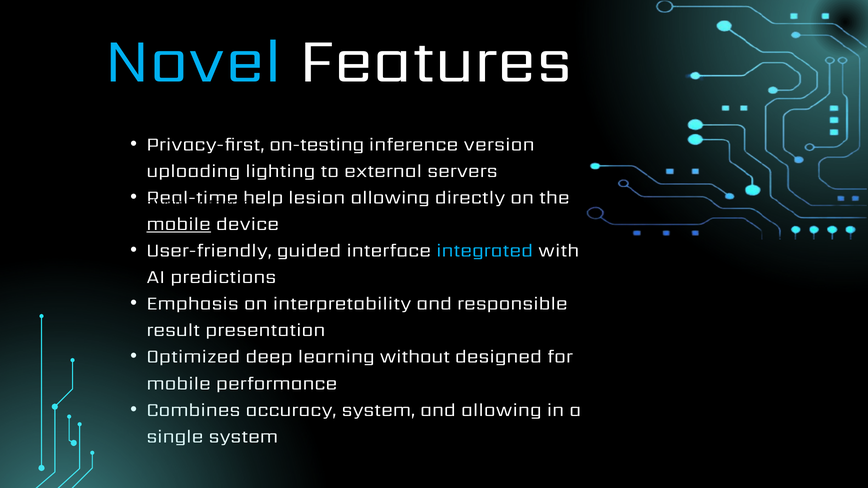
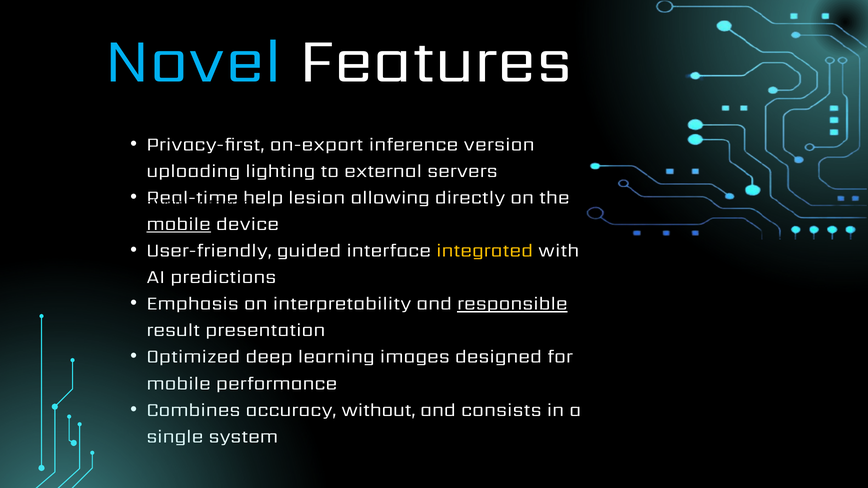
on-testing: on-testing -> on-export
integrated colour: light blue -> yellow
responsible underline: none -> present
without: without -> images
system at (378, 410): system -> without
and allowing: allowing -> consists
